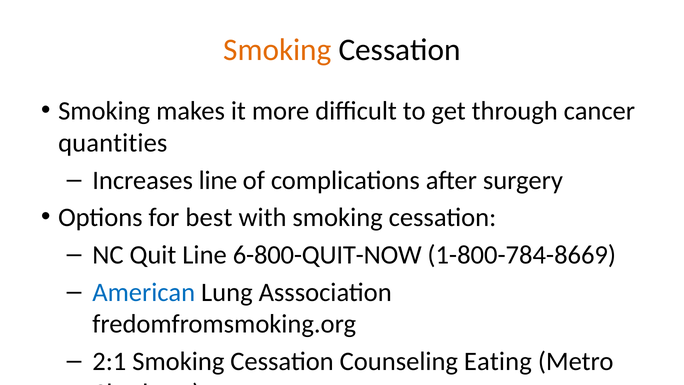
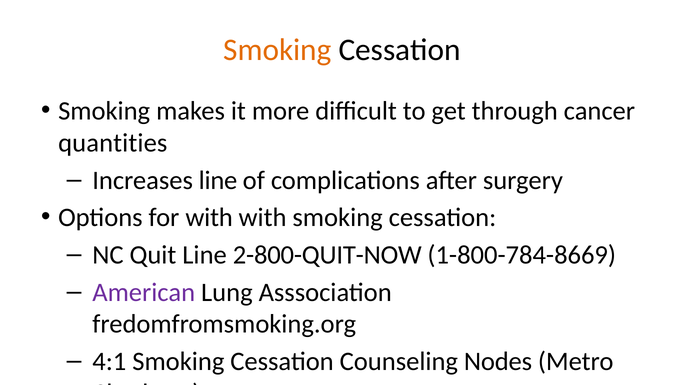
for best: best -> with
6-800-QUIT-NOW: 6-800-QUIT-NOW -> 2-800-QUIT-NOW
American colour: blue -> purple
2:1: 2:1 -> 4:1
Eating: Eating -> Nodes
